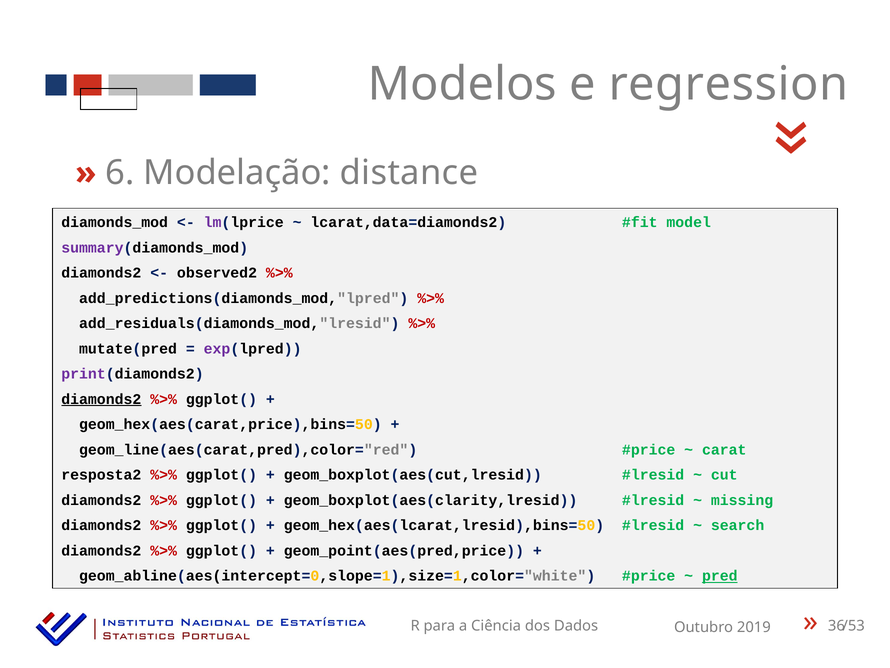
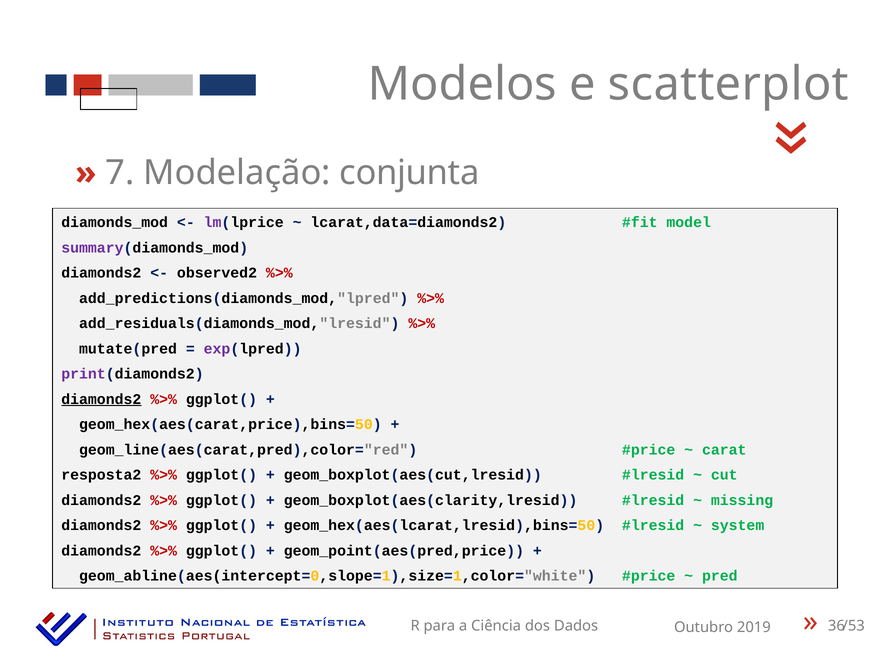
regression: regression -> scatterplot
6: 6 -> 7
distance: distance -> conjunta
search: search -> system
pred underline: present -> none
